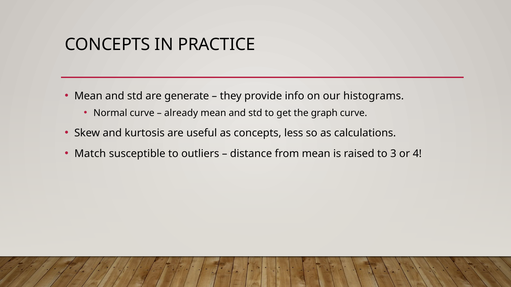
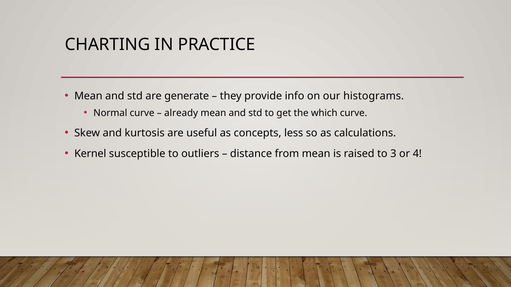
CONCEPTS at (107, 45): CONCEPTS -> CHARTING
graph: graph -> which
Match: Match -> Kernel
